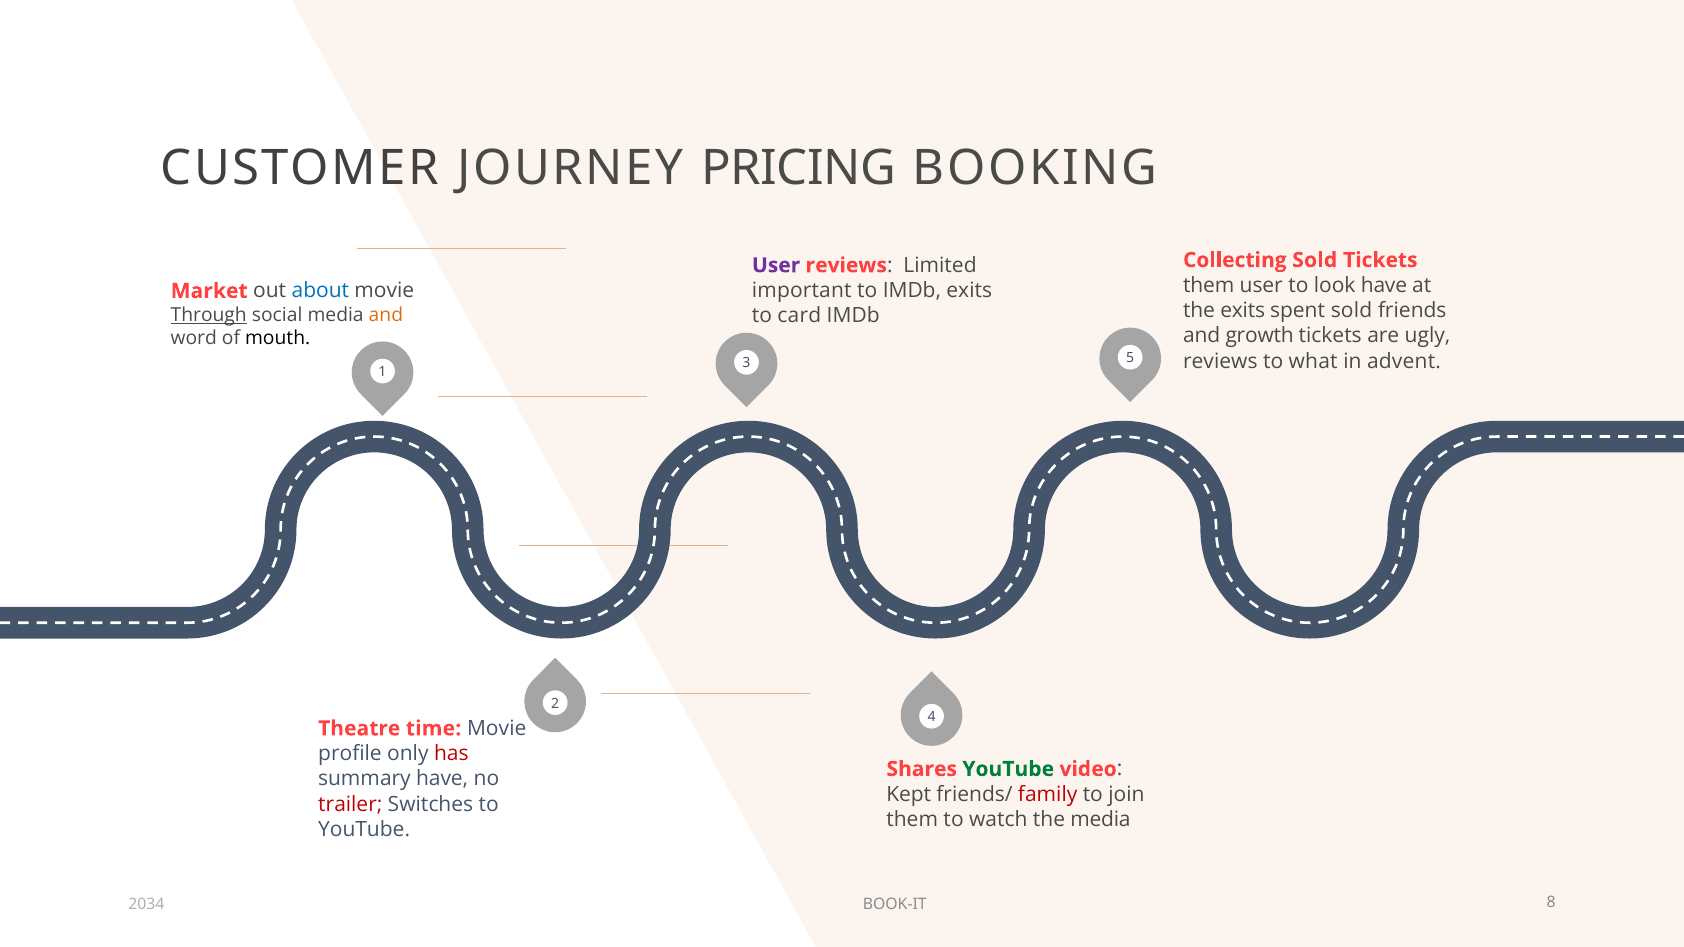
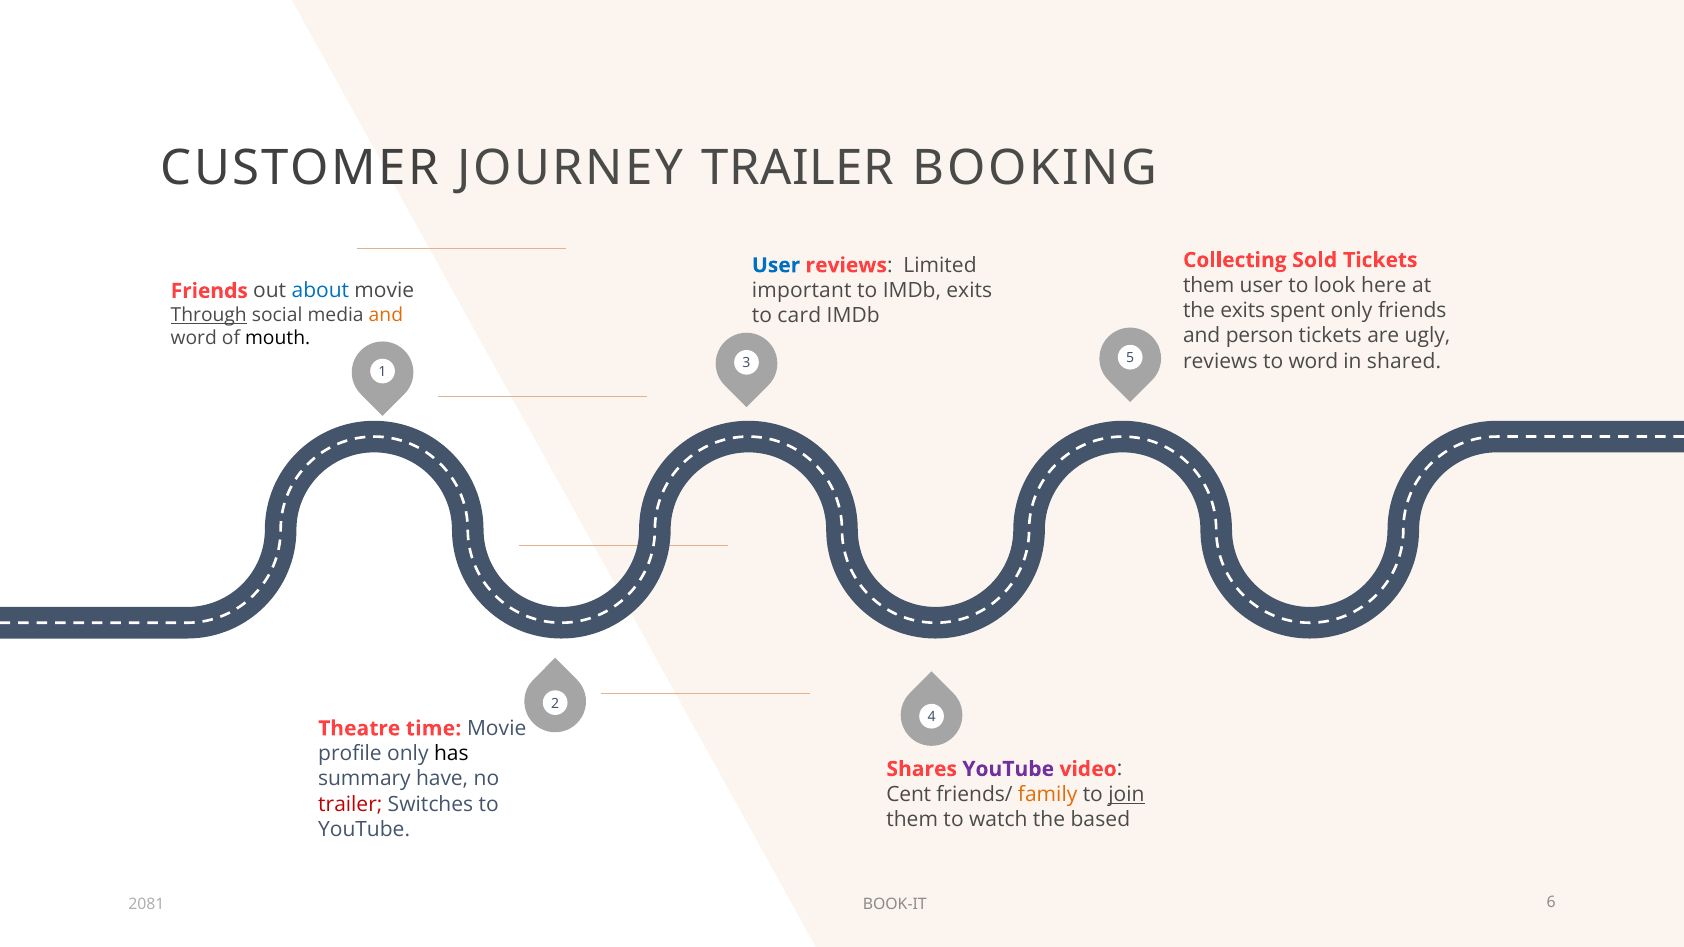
JOURNEY PRICING: PRICING -> TRAILER
User at (776, 265) colour: purple -> blue
look have: have -> here
Market at (209, 291): Market -> Friends
spent sold: sold -> only
growth: growth -> person
to what: what -> word
advent: advent -> shared
has colour: red -> black
YouTube at (1008, 769) colour: green -> purple
Kept: Kept -> Cent
family colour: red -> orange
join underline: none -> present
the media: media -> based
2034: 2034 -> 2081
8: 8 -> 6
